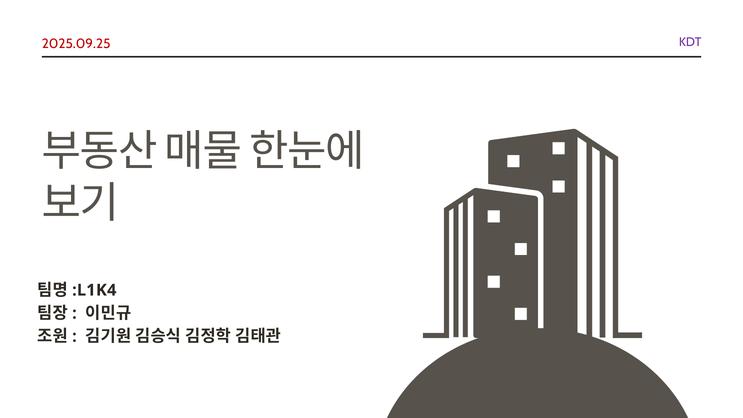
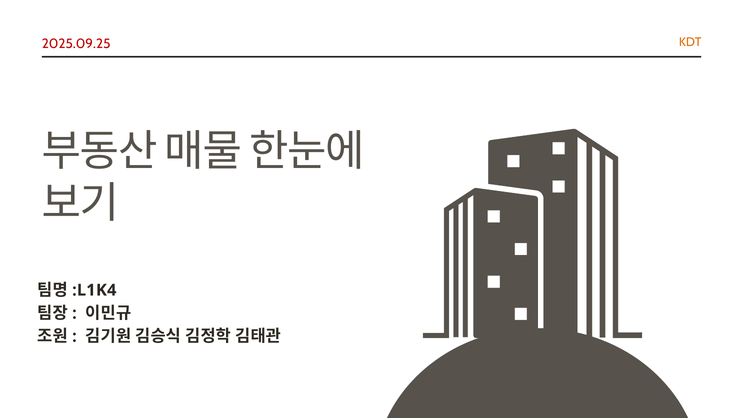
KDT colour: purple -> orange
